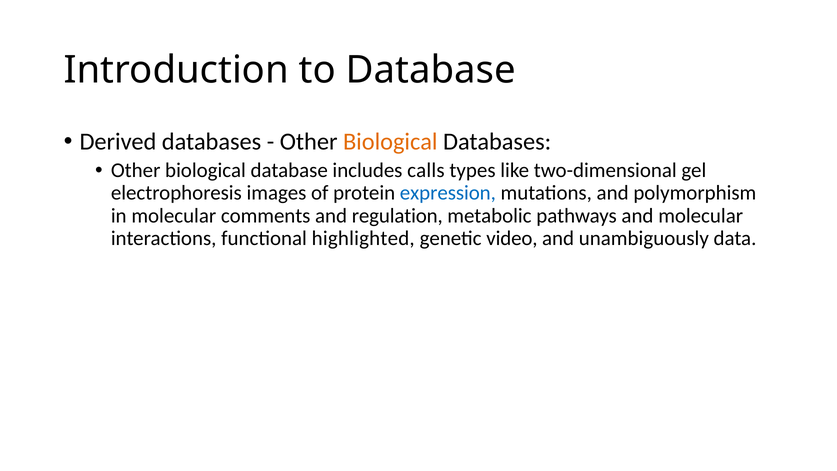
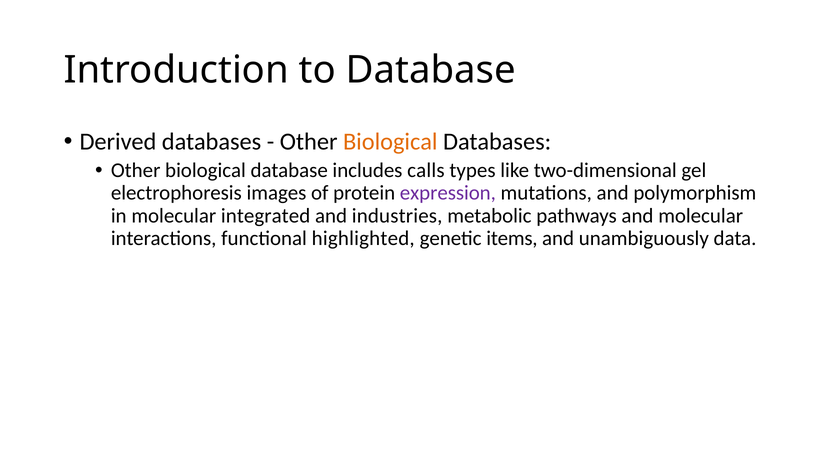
expression colour: blue -> purple
comments: comments -> integrated
regulation: regulation -> industries
video: video -> items
